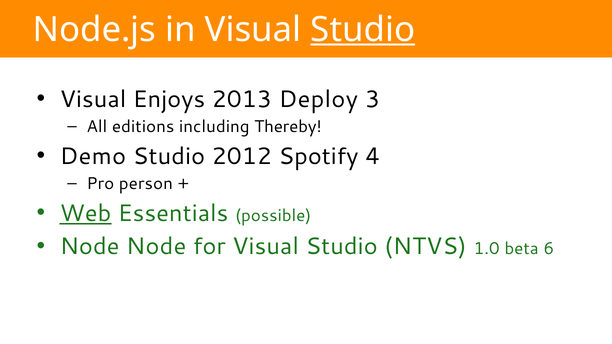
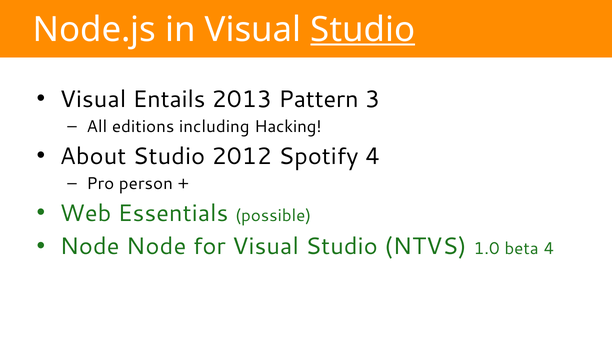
Enjoys: Enjoys -> Entails
Deploy: Deploy -> Pattern
Thereby: Thereby -> Hacking
Demo: Demo -> About
Web underline: present -> none
beta 6: 6 -> 4
